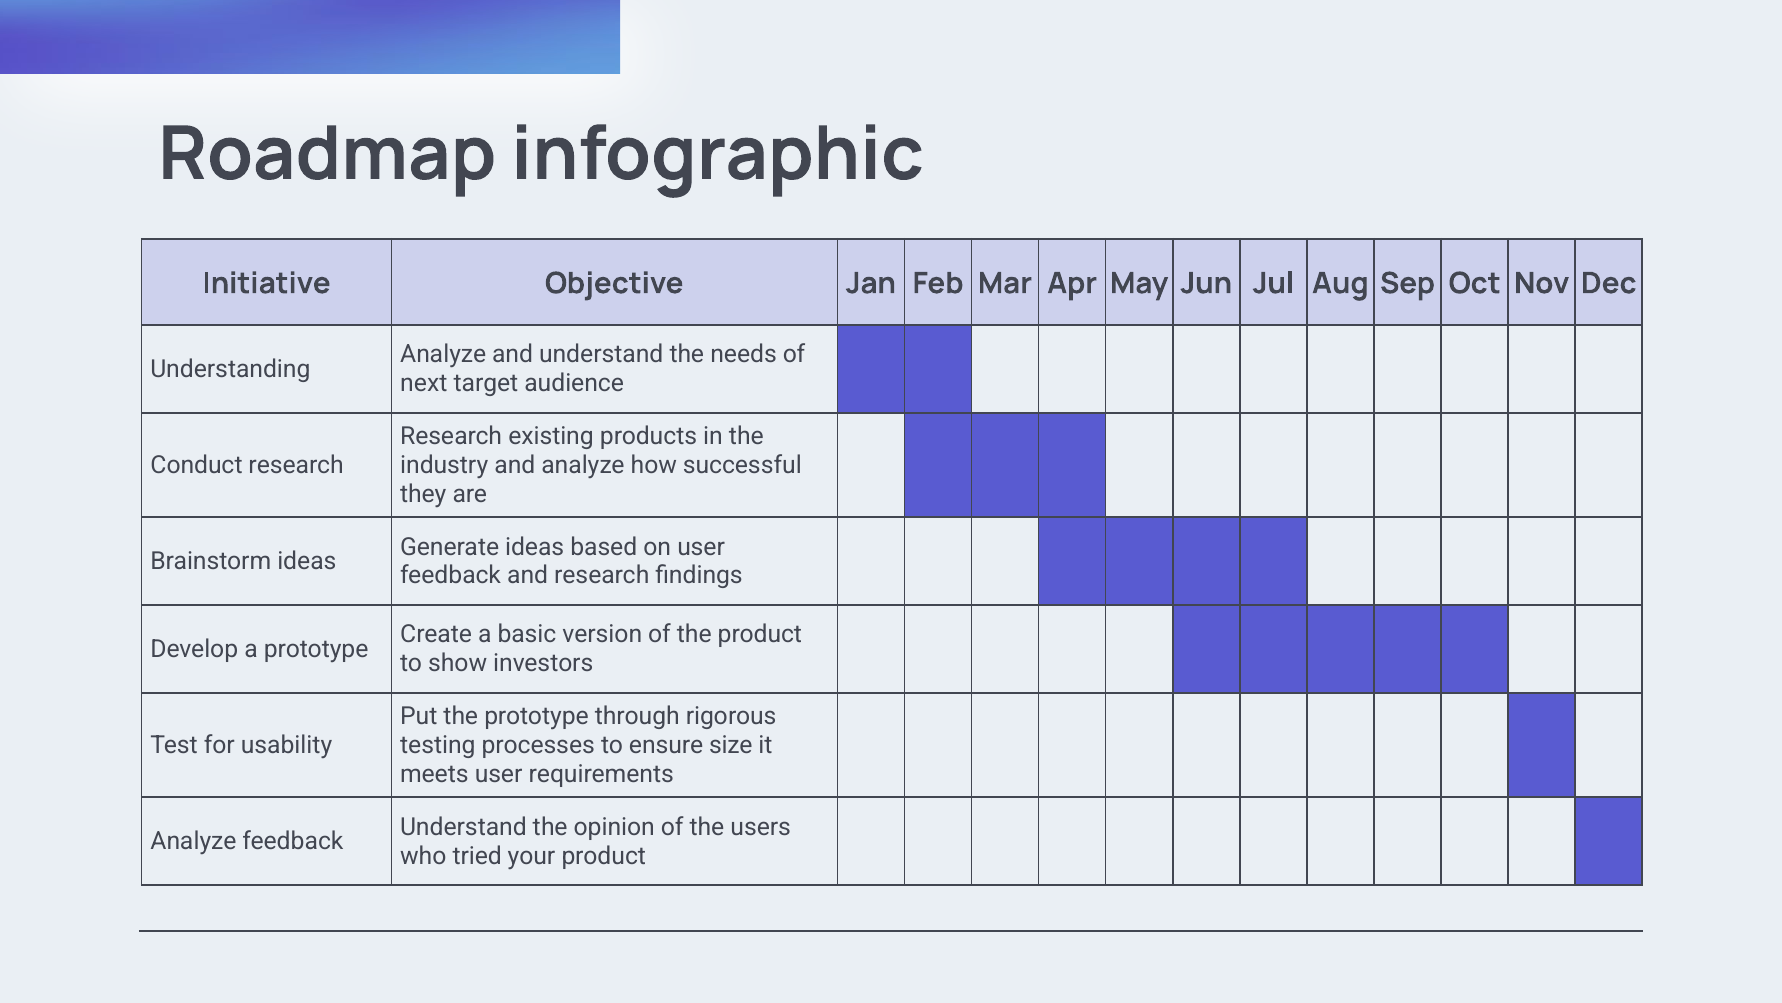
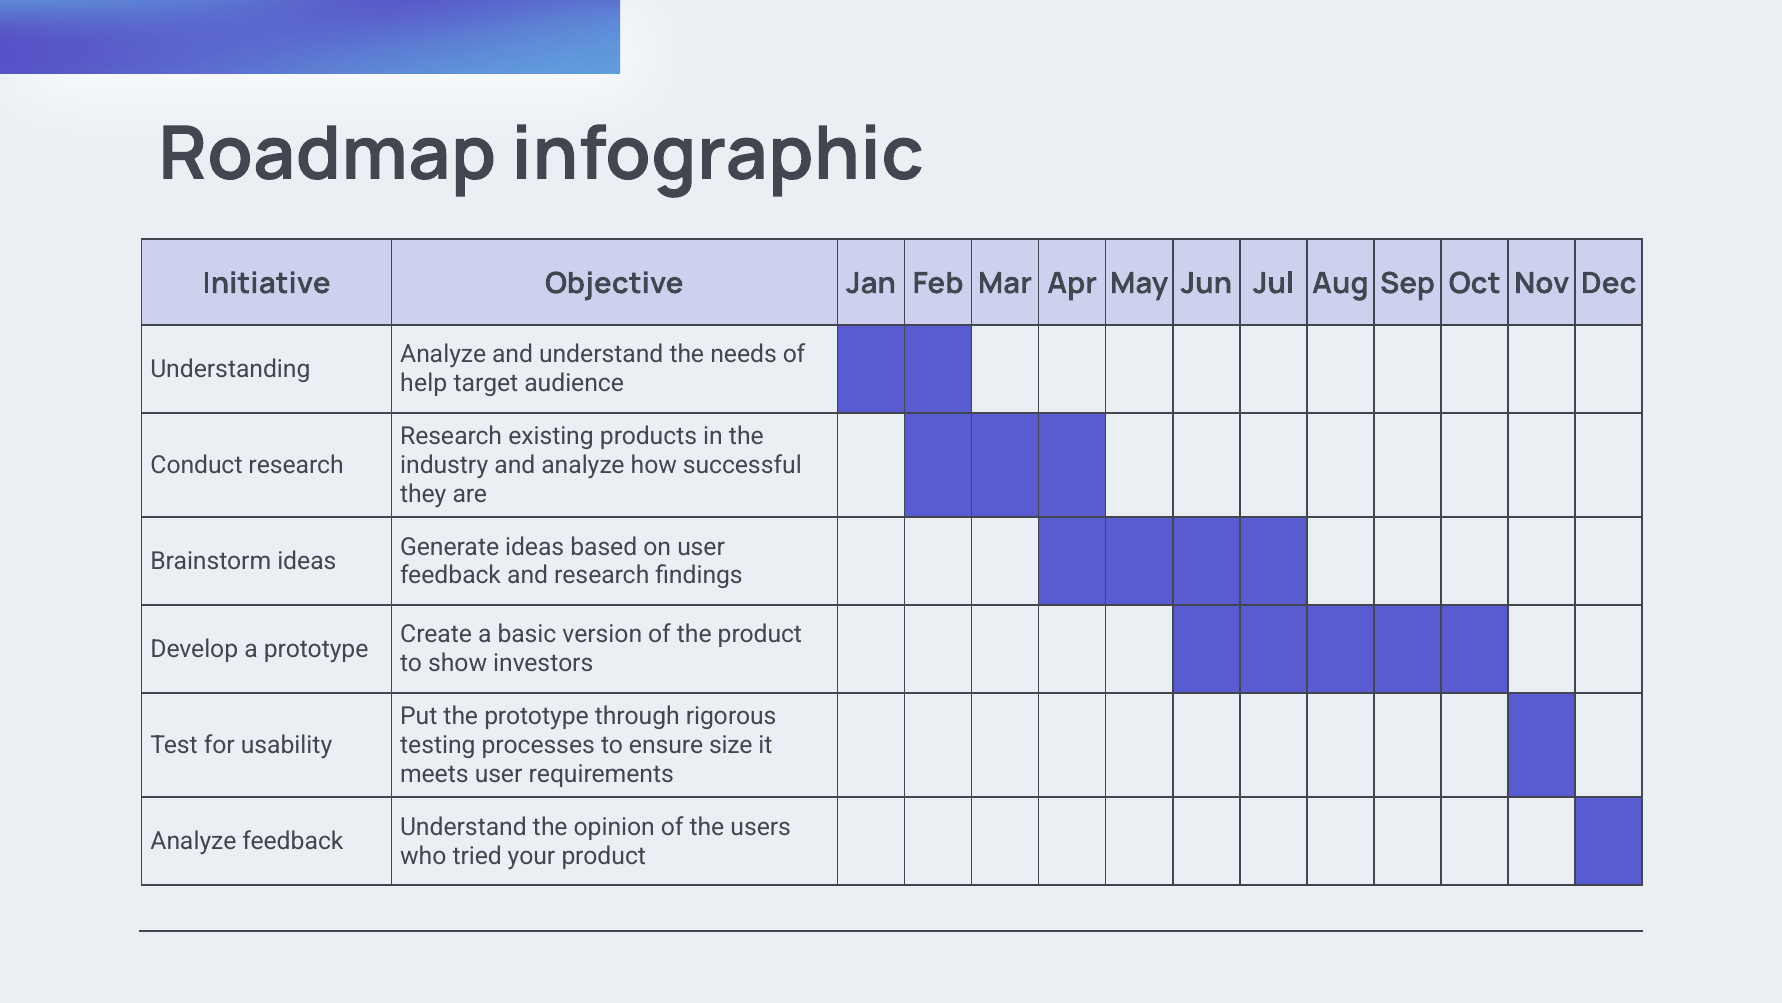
next: next -> help
